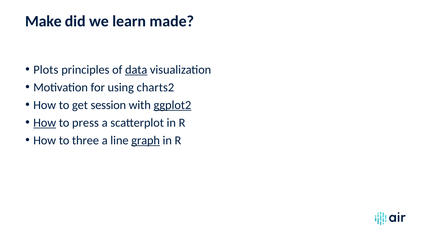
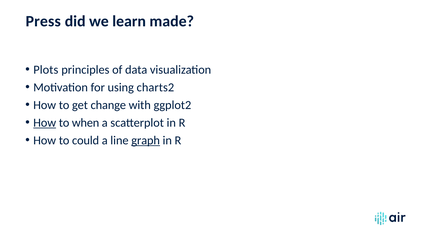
Make: Make -> Press
data underline: present -> none
session: session -> change
ggplot2 underline: present -> none
press: press -> when
three: three -> could
